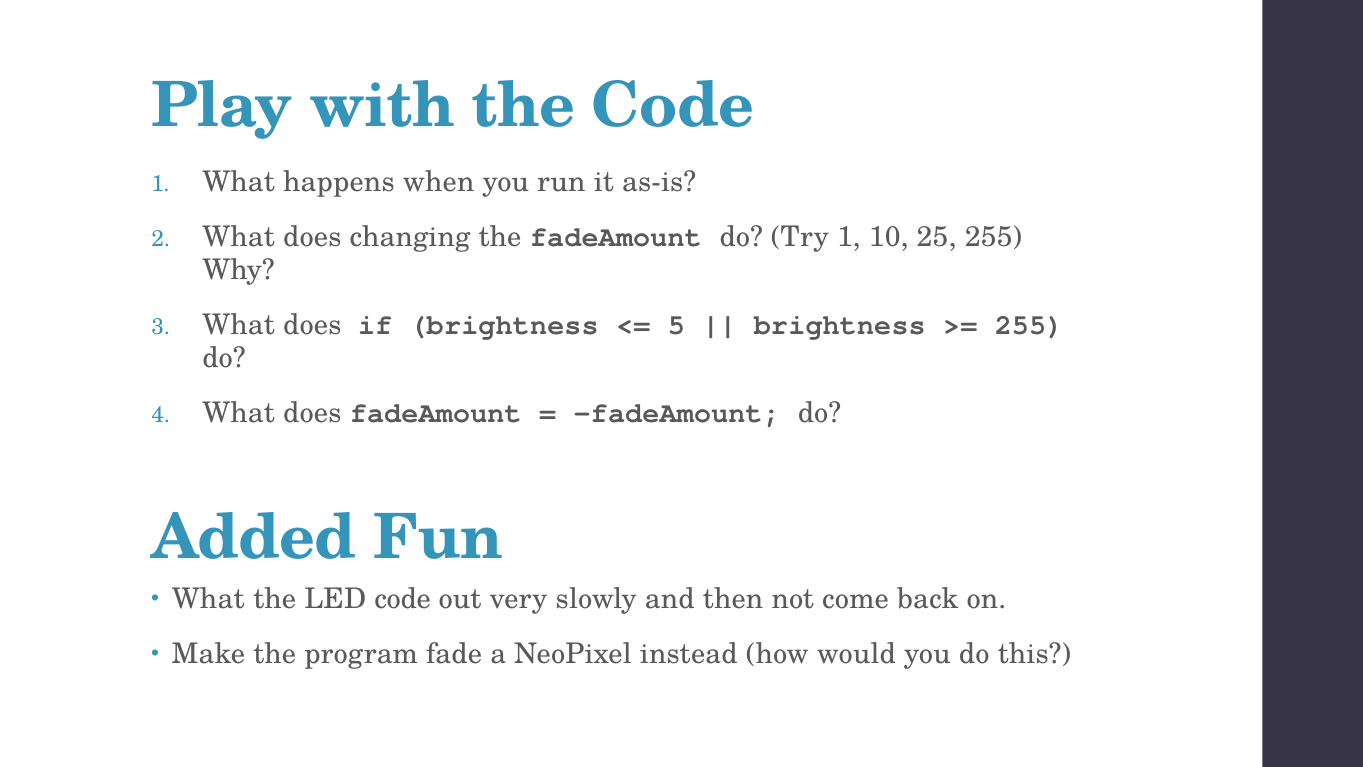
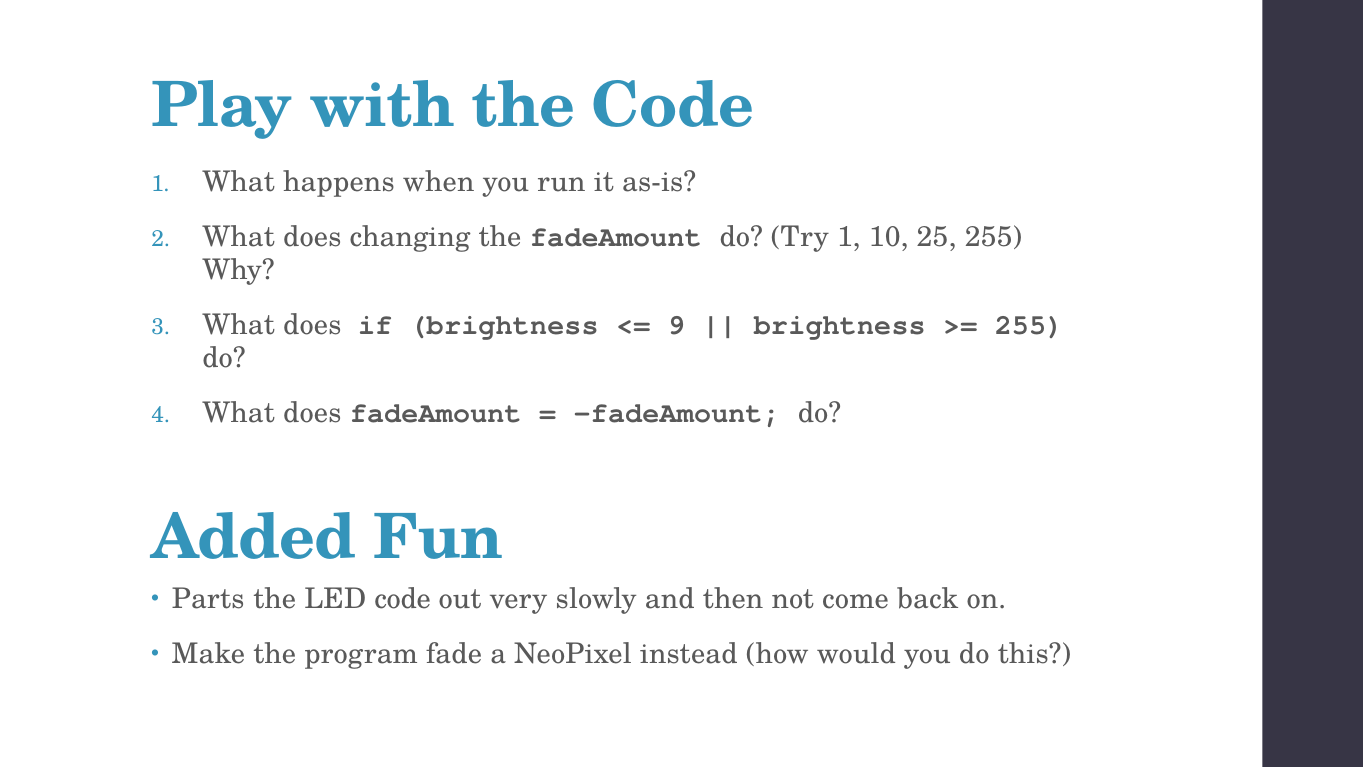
5: 5 -> 9
What at (208, 598): What -> Parts
